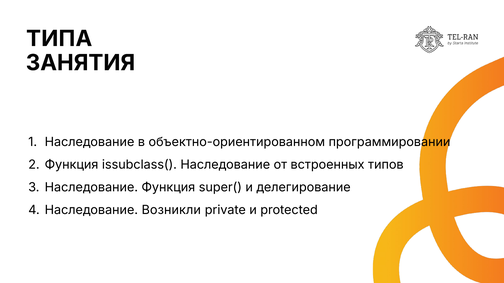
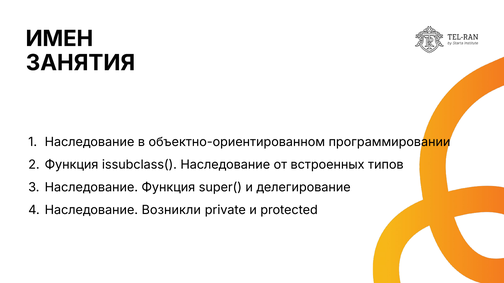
ТИПА: ТИПА -> ИМЕН
